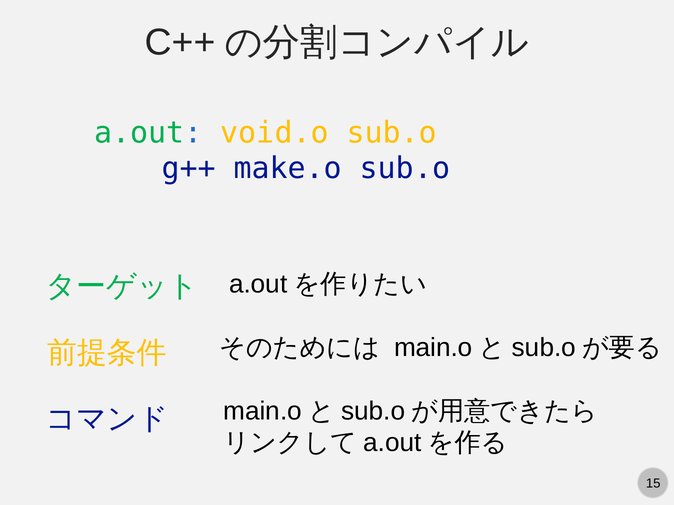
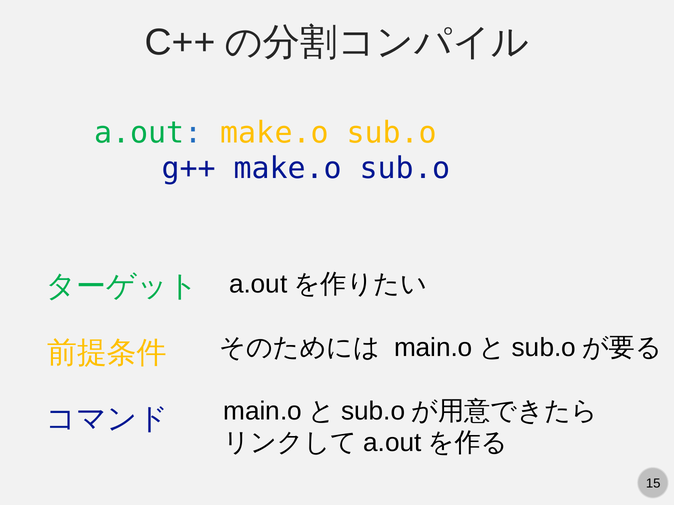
a.out void.o: void.o -> make.o
